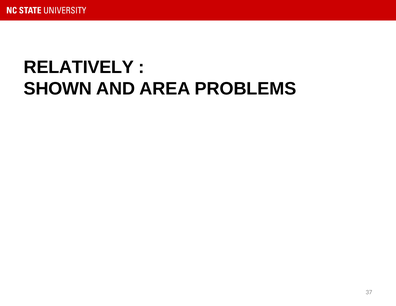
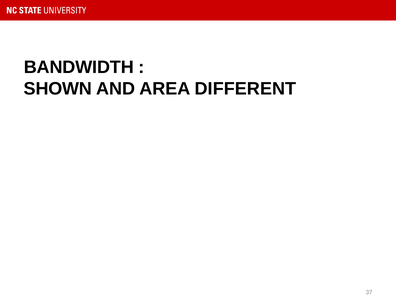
RELATIVELY: RELATIVELY -> BANDWIDTH
PROBLEMS: PROBLEMS -> DIFFERENT
